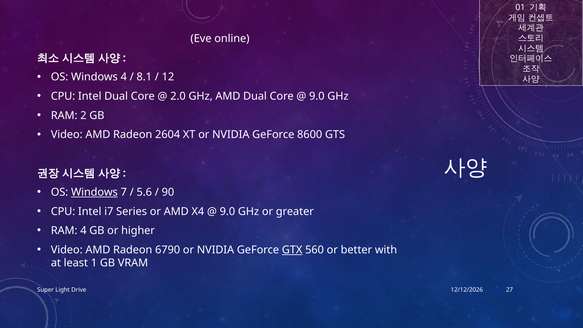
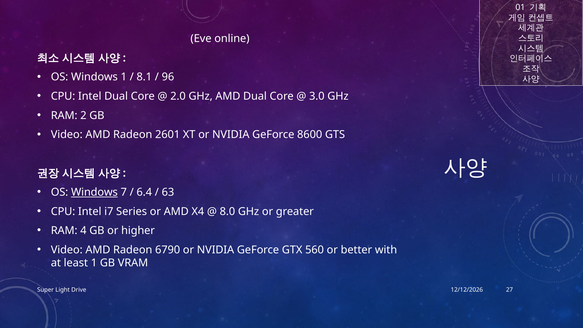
Windows 4: 4 -> 1
12: 12 -> 96
9.0 at (317, 96): 9.0 -> 3.0
2604: 2604 -> 2601
5.6: 5.6 -> 6.4
90: 90 -> 63
9.0 at (227, 211): 9.0 -> 8.0
GTX underline: present -> none
